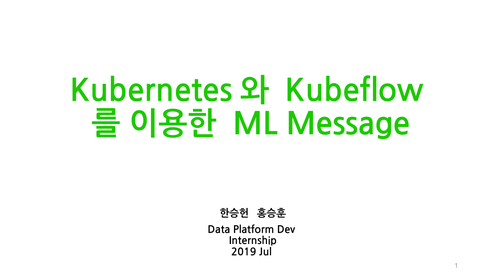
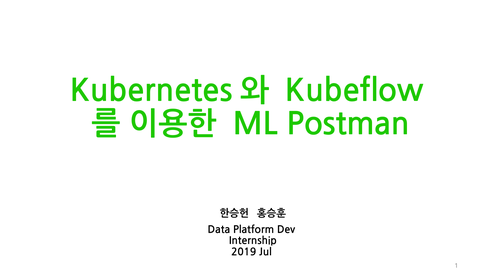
Message: Message -> Postman
